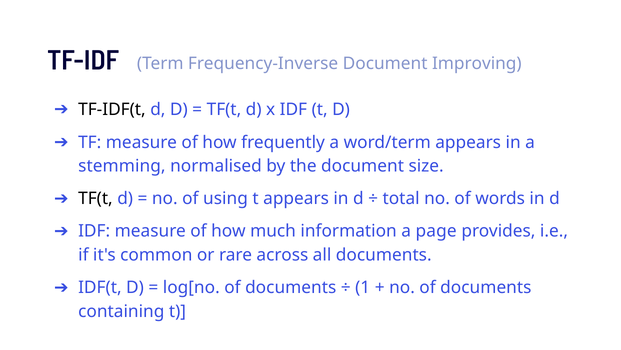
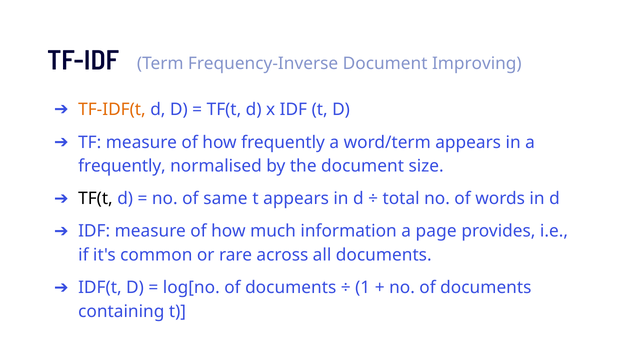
TF-IDF(t colour: black -> orange
stemming at (122, 166): stemming -> frequently
using: using -> same
